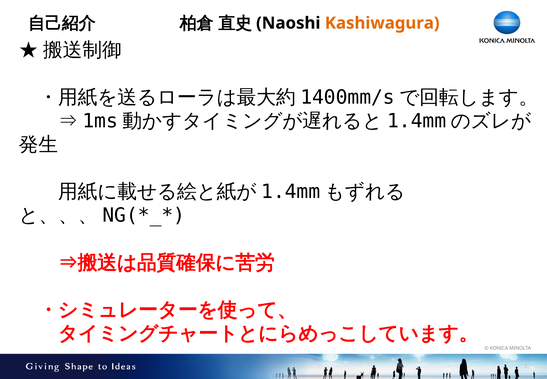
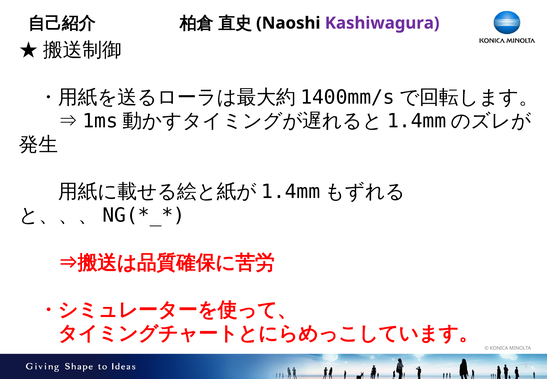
Kashiwagura colour: orange -> purple
